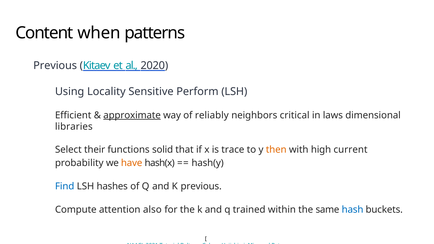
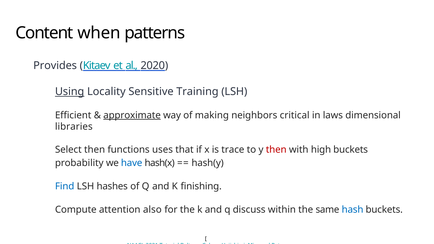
Previous at (55, 66): Previous -> Provides
Using underline: none -> present
Perform: Perform -> Training
reliably: reliably -> making
Select their: their -> then
solid: solid -> uses
then at (276, 150) colour: orange -> red
high current: current -> buckets
have colour: orange -> blue
K previous: previous -> finishing
trained: trained -> discuss
